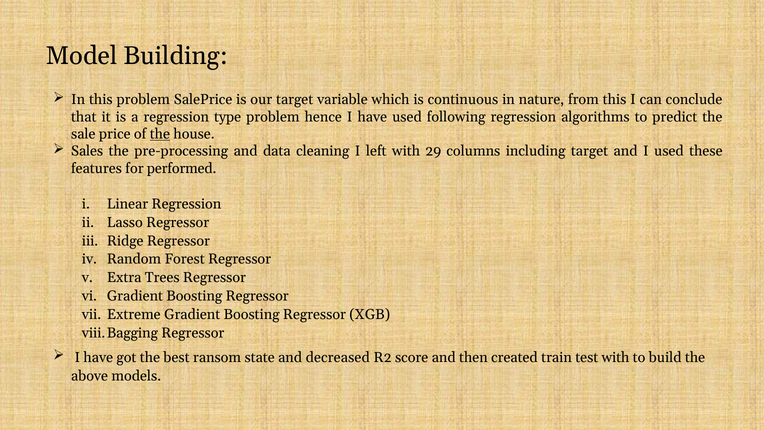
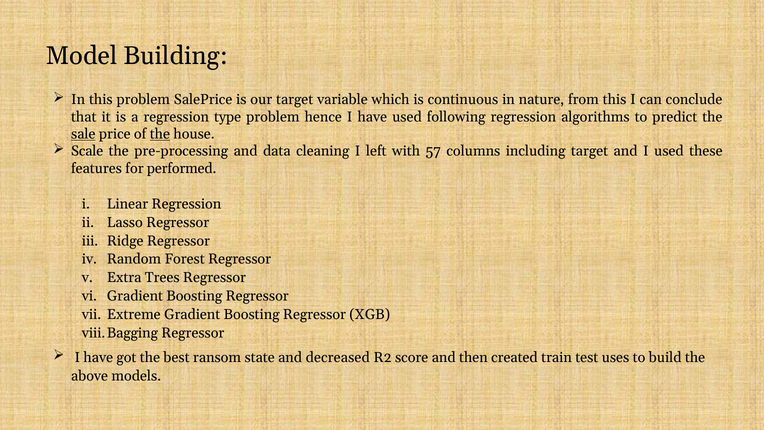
sale underline: none -> present
Sales: Sales -> Scale
29: 29 -> 57
test with: with -> uses
